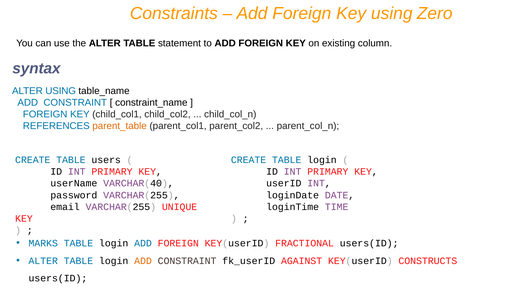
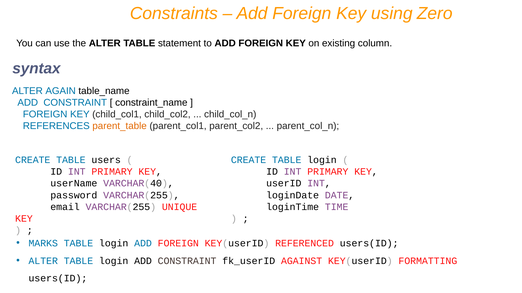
ALTER USING: USING -> AGAIN
FRACTIONAL: FRACTIONAL -> REFERENCED
ADD at (143, 261) colour: orange -> black
CONSTRUCTS: CONSTRUCTS -> FORMATTING
